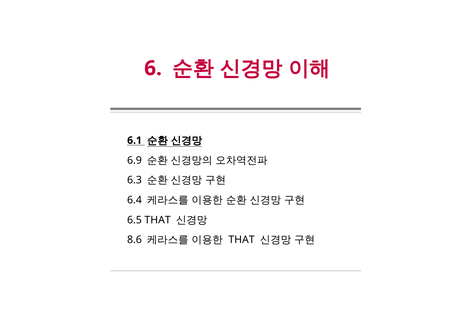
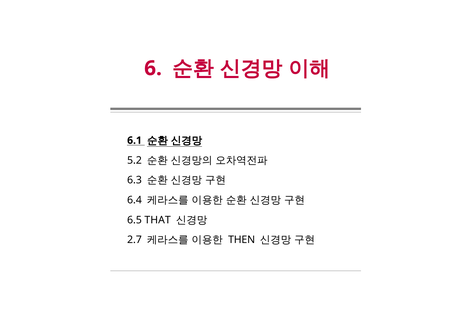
6.9: 6.9 -> 5.2
8.6: 8.6 -> 2.7
THAT at (242, 240): THAT -> THEN
